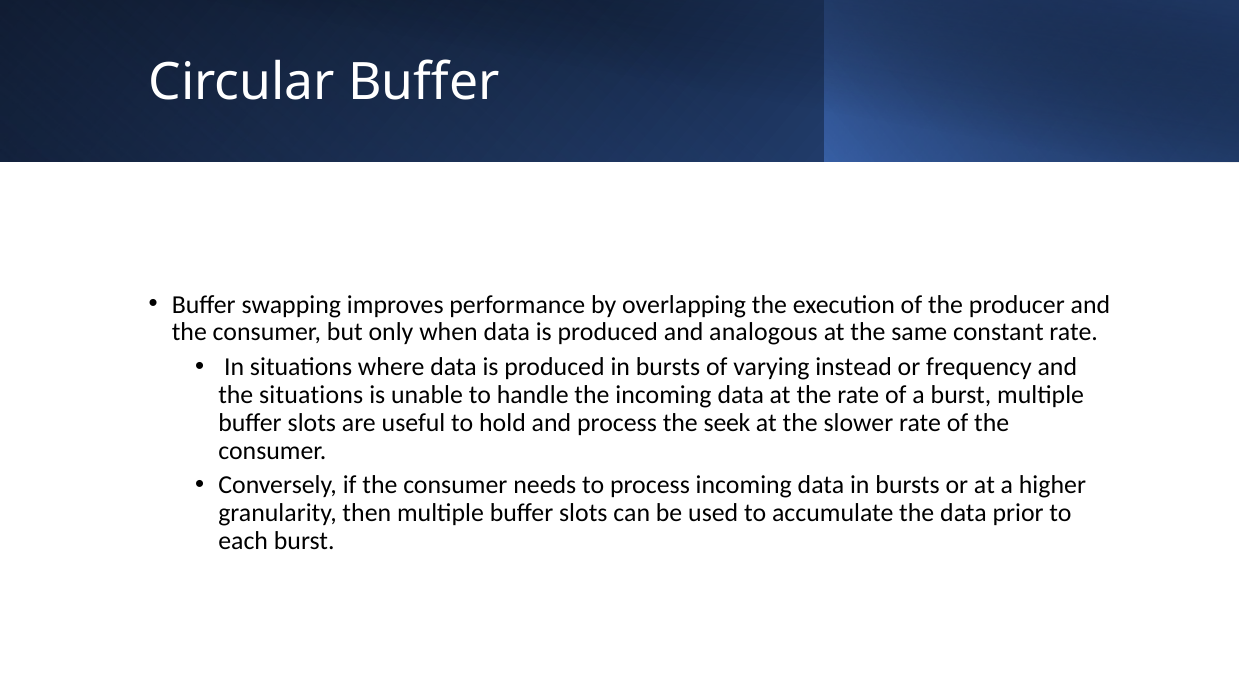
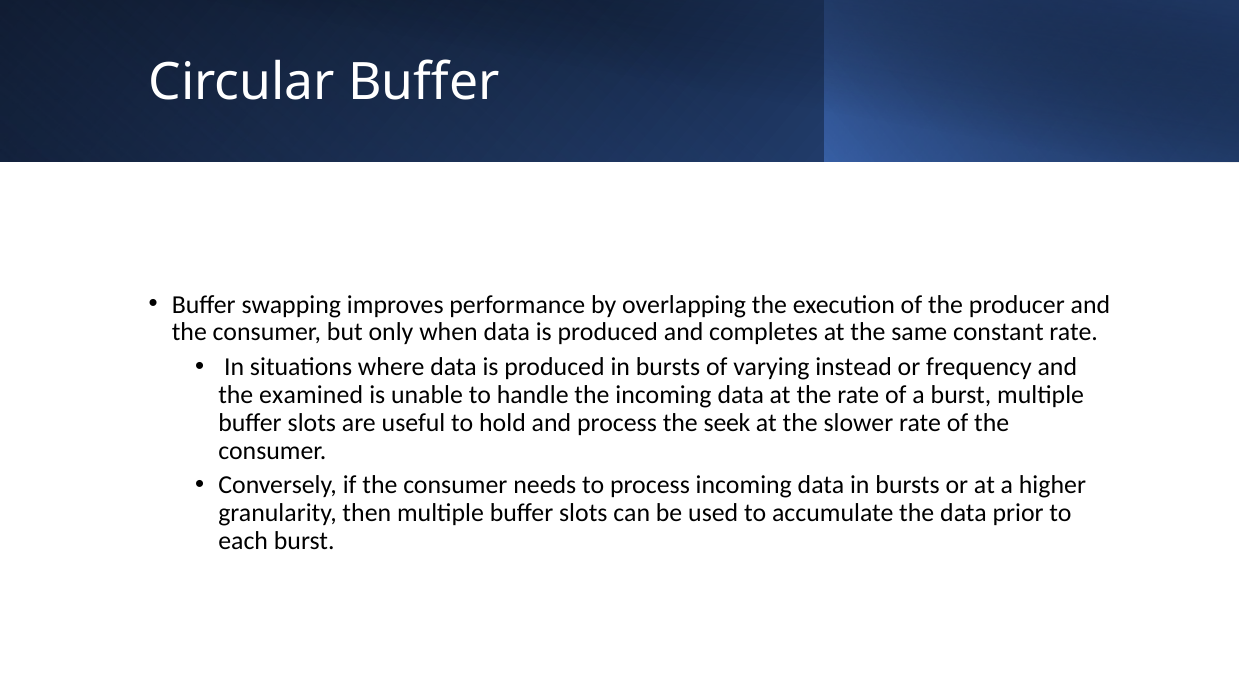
analogous: analogous -> completes
the situations: situations -> examined
